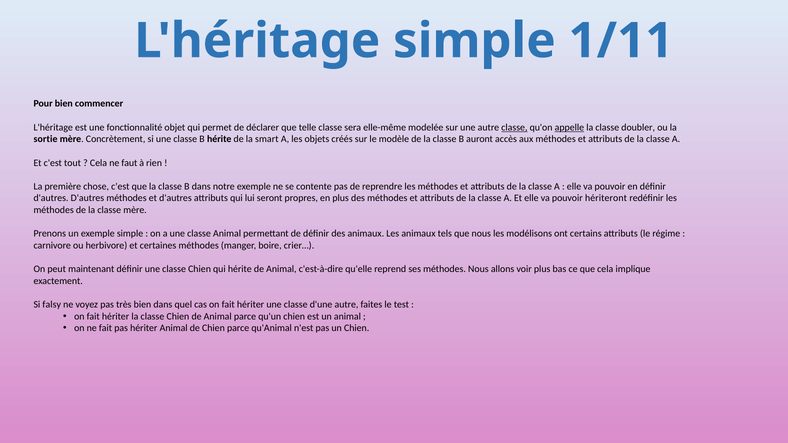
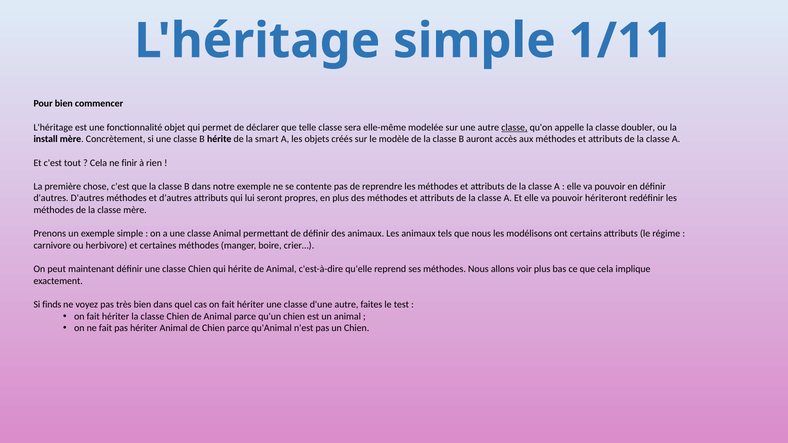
appelle underline: present -> none
sortie: sortie -> install
faut: faut -> finir
falsy: falsy -> finds
